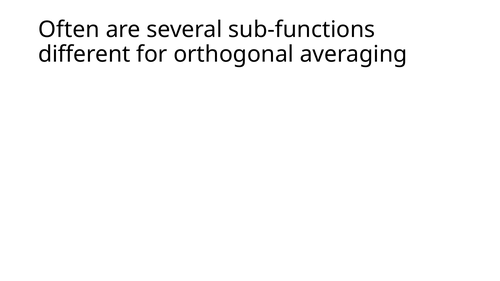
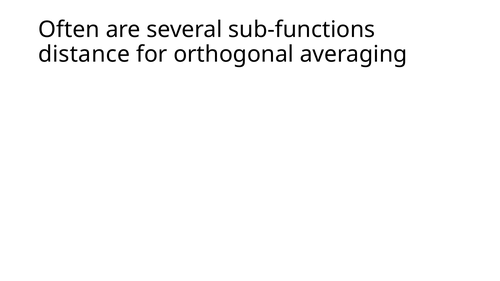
different: different -> distance
